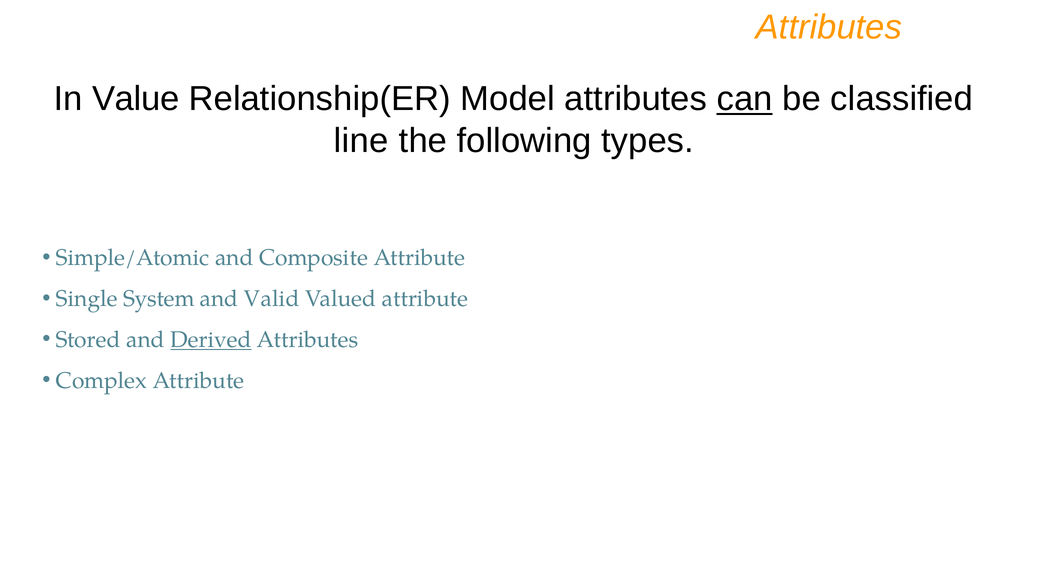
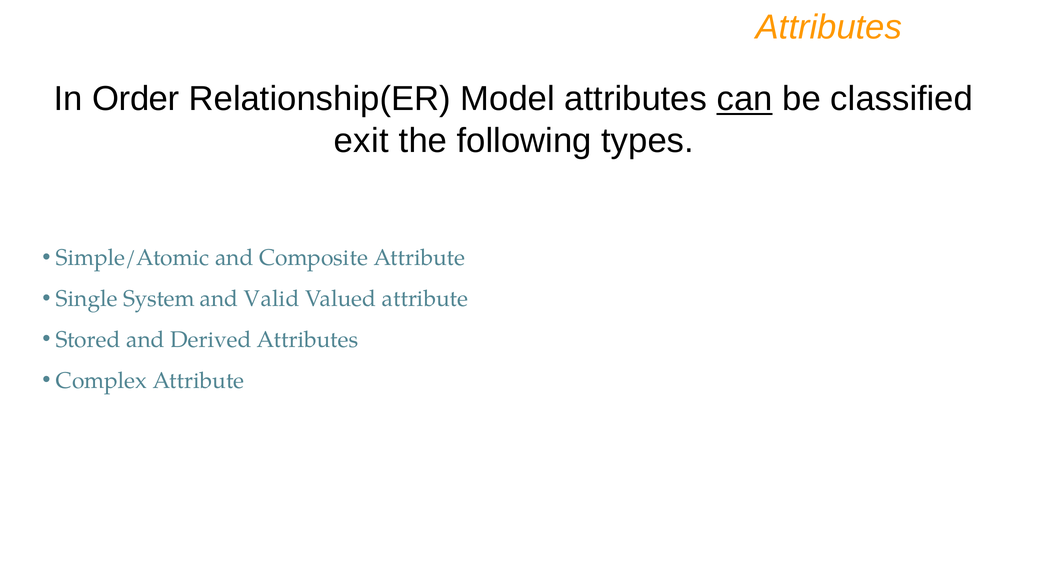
Value: Value -> Order
line: line -> exit
Derived underline: present -> none
